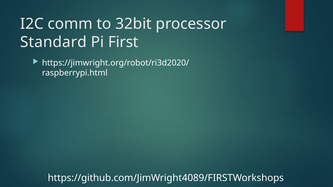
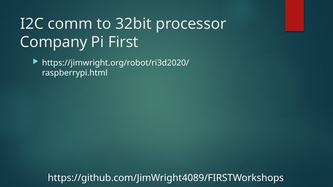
Standard: Standard -> Company
